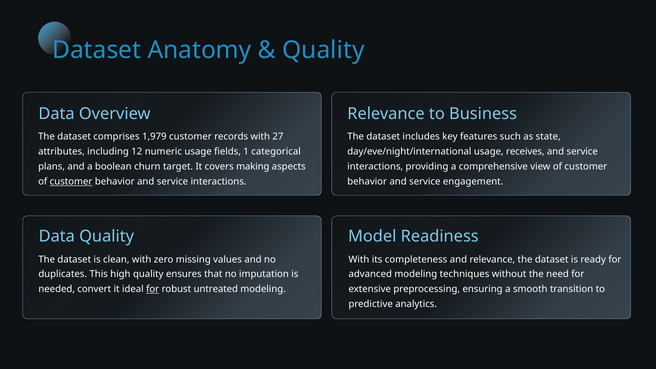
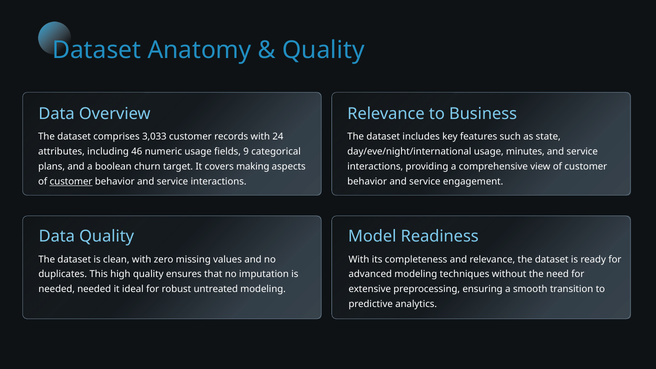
1,979: 1,979 -> 3,033
27: 27 -> 24
12: 12 -> 46
1: 1 -> 9
receives: receives -> minutes
needed convert: convert -> needed
for at (153, 289) underline: present -> none
